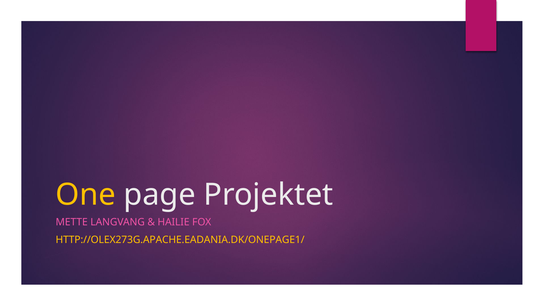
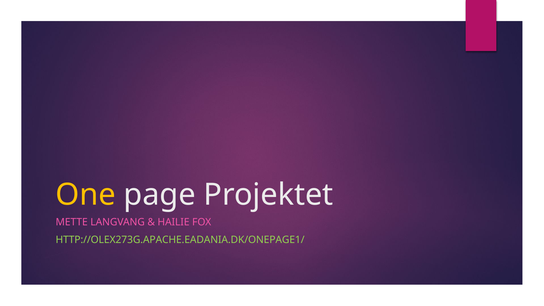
HTTP://OLEX273G.APACHE.EADANIA.DK/ONEPAGE1/ colour: yellow -> light green
